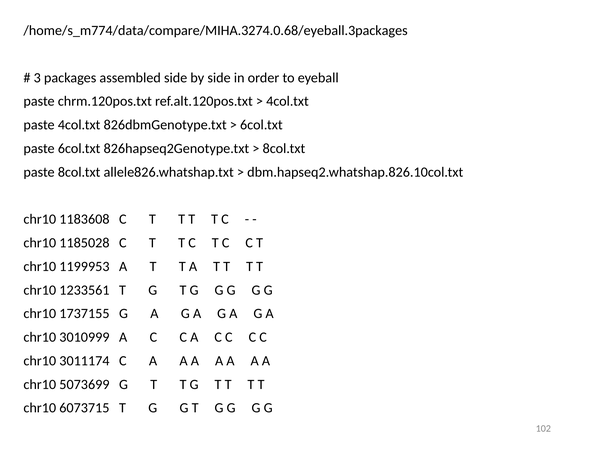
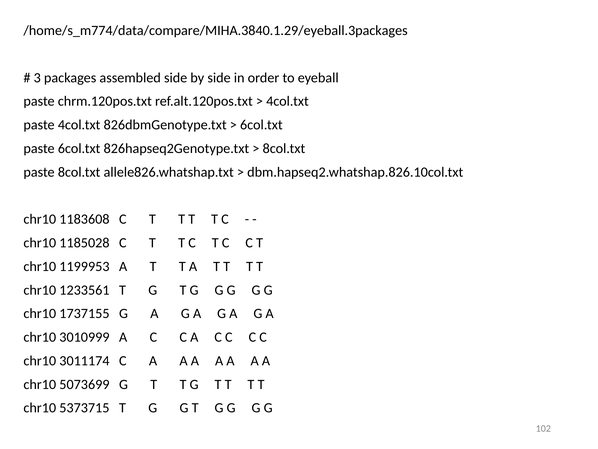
/home/s_m774/data/compare/MIHA.3274.0.68/eyeball.3packages: /home/s_m774/data/compare/MIHA.3274.0.68/eyeball.3packages -> /home/s_m774/data/compare/MIHA.3840.1.29/eyeball.3packages
6073715: 6073715 -> 5373715
